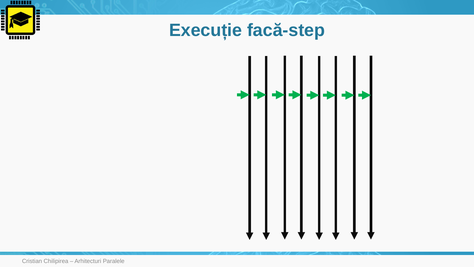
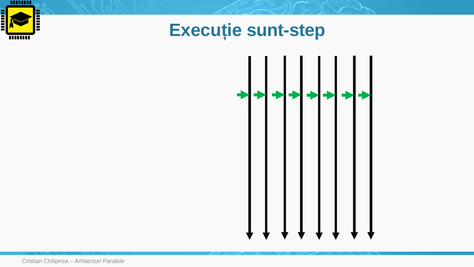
facă-step: facă-step -> sunt-step
